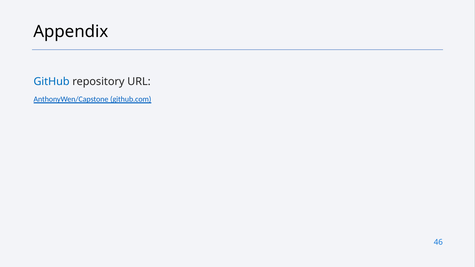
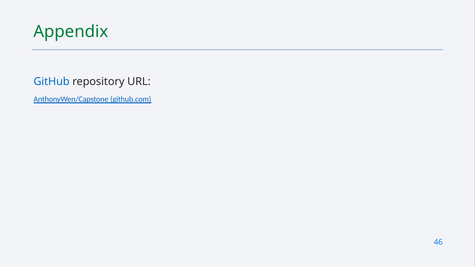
Appendix colour: black -> green
